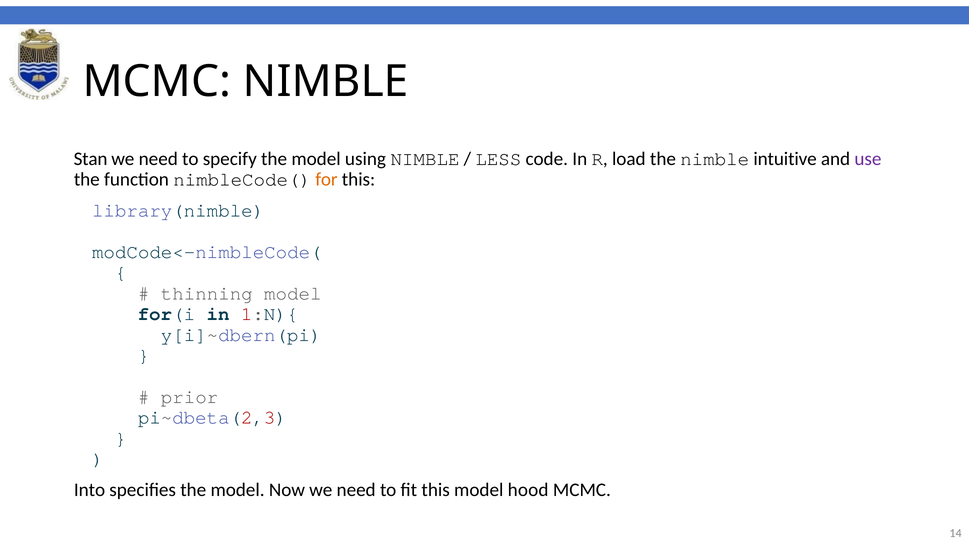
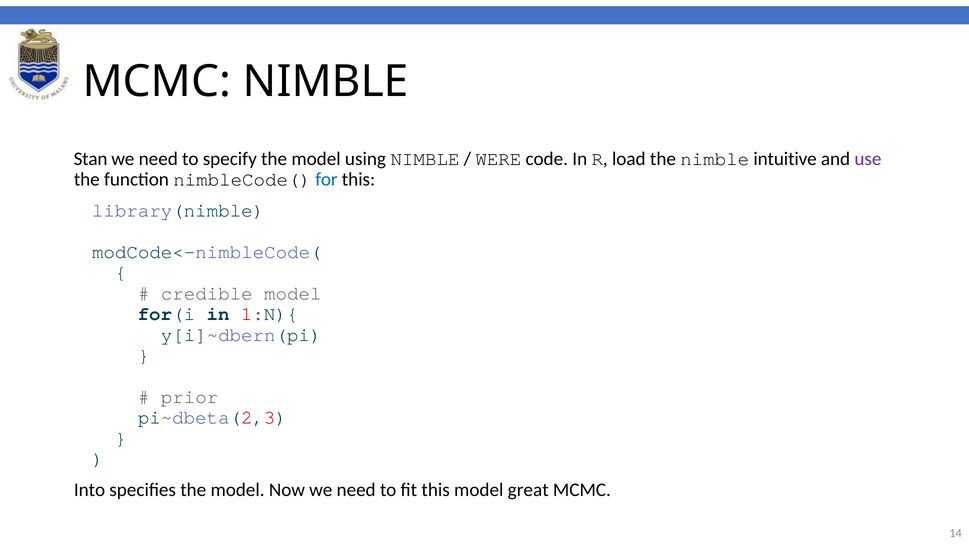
LESS: LESS -> WERE
for colour: orange -> blue
thinning: thinning -> credible
hood: hood -> great
